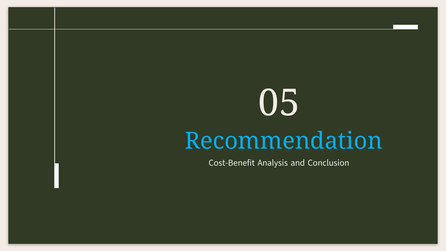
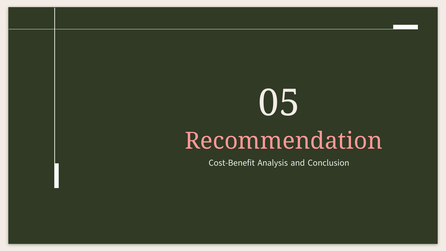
Recommendation colour: light blue -> pink
